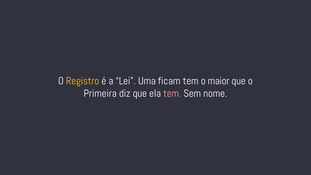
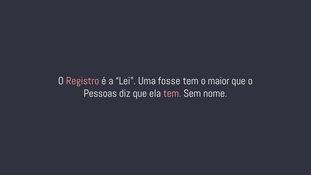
Registro colour: yellow -> pink
ficam: ficam -> fosse
Primeira: Primeira -> Pessoas
